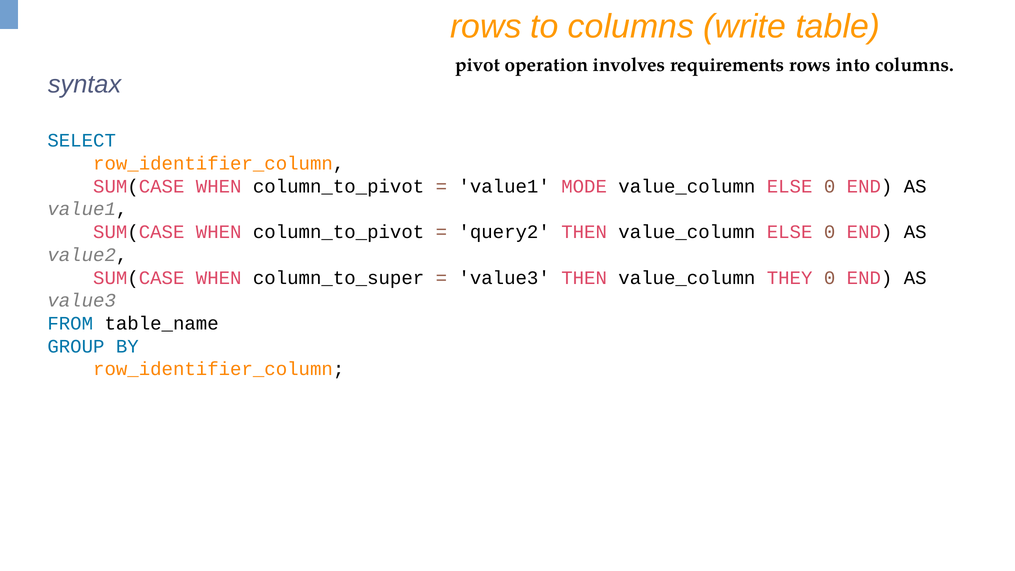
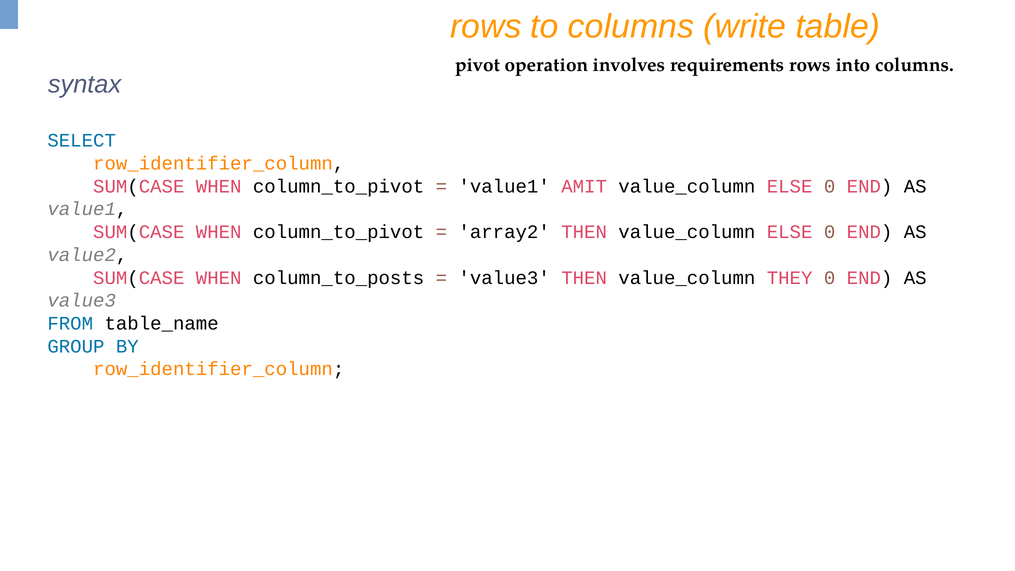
MODE: MODE -> AMIT
query2: query2 -> array2
column_to_super: column_to_super -> column_to_posts
